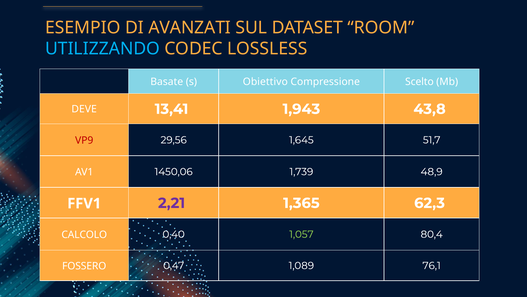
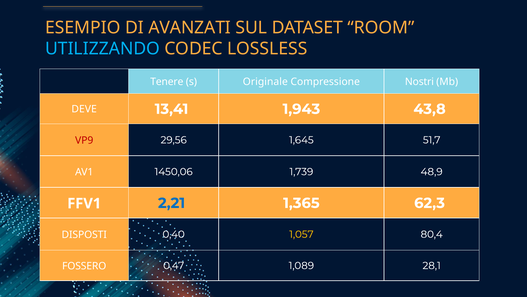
Basate: Basate -> Tenere
Obiettivo: Obiettivo -> Originale
Scelto: Scelto -> Nostri
2,21 colour: purple -> blue
CALCOLO: CALCOLO -> DISPOSTI
1,057 colour: light green -> yellow
76,1: 76,1 -> 28,1
